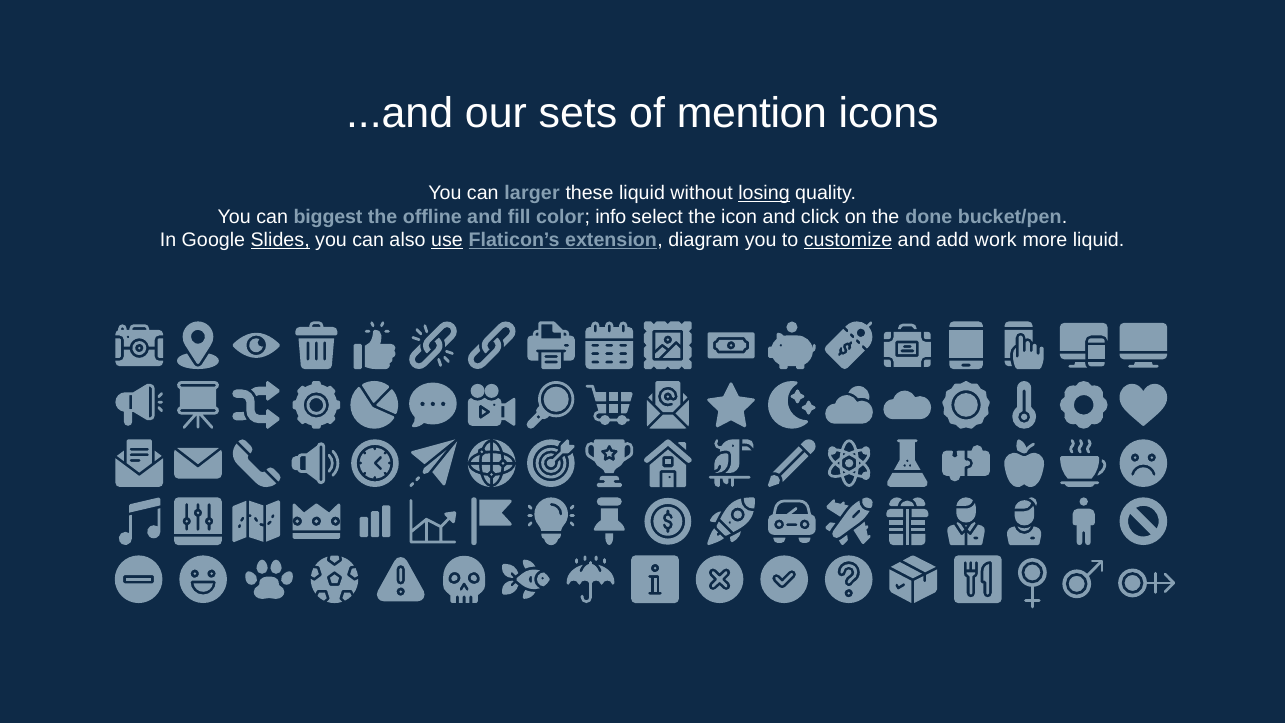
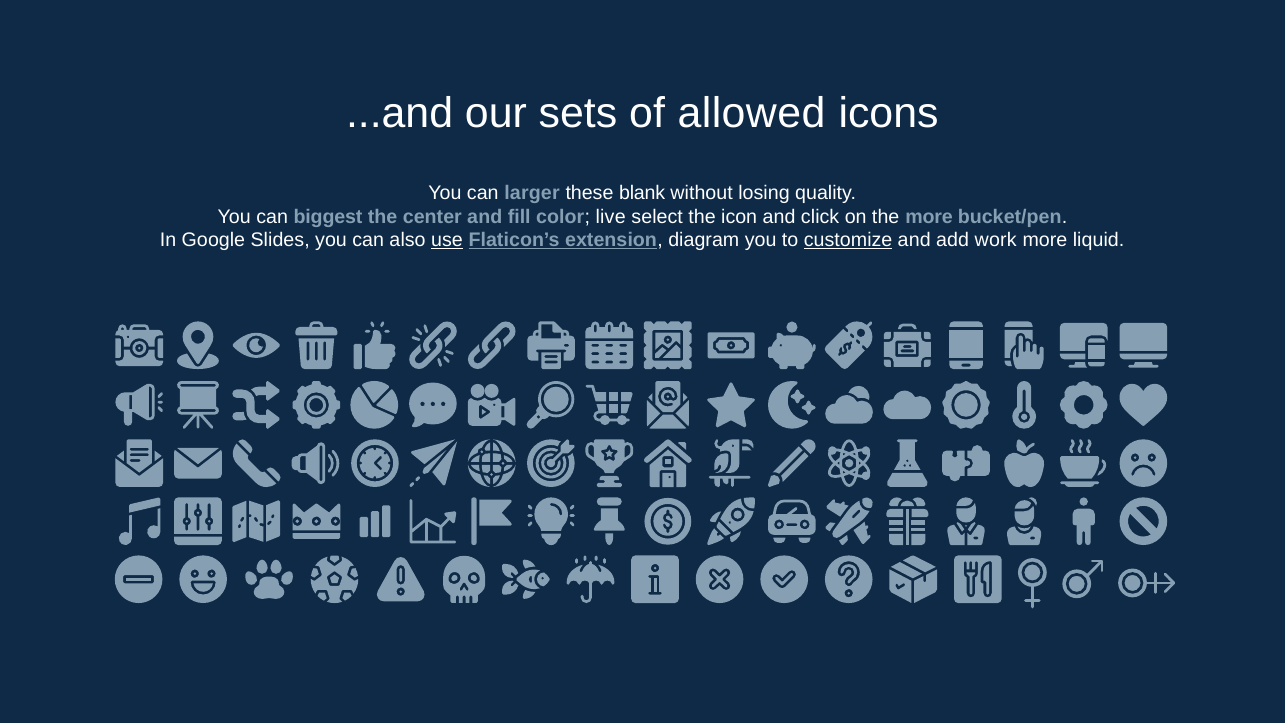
mention: mention -> allowed
these liquid: liquid -> blank
losing underline: present -> none
offline: offline -> center
info: info -> live
the done: done -> more
Slides underline: present -> none
